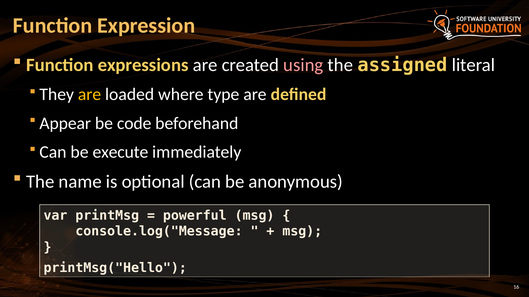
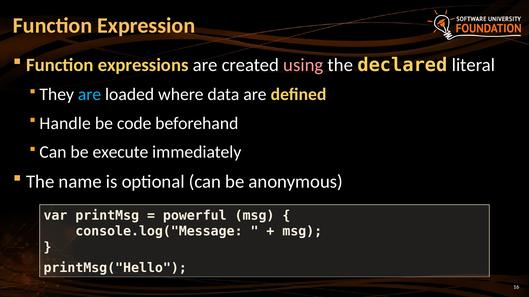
assigned: assigned -> declared
are at (90, 95) colour: yellow -> light blue
type: type -> data
Appear: Appear -> Handle
